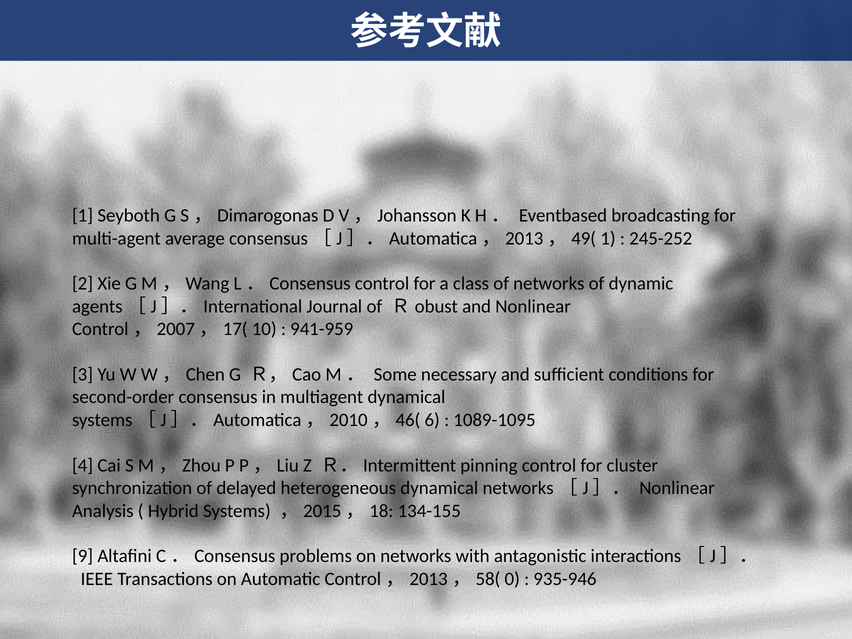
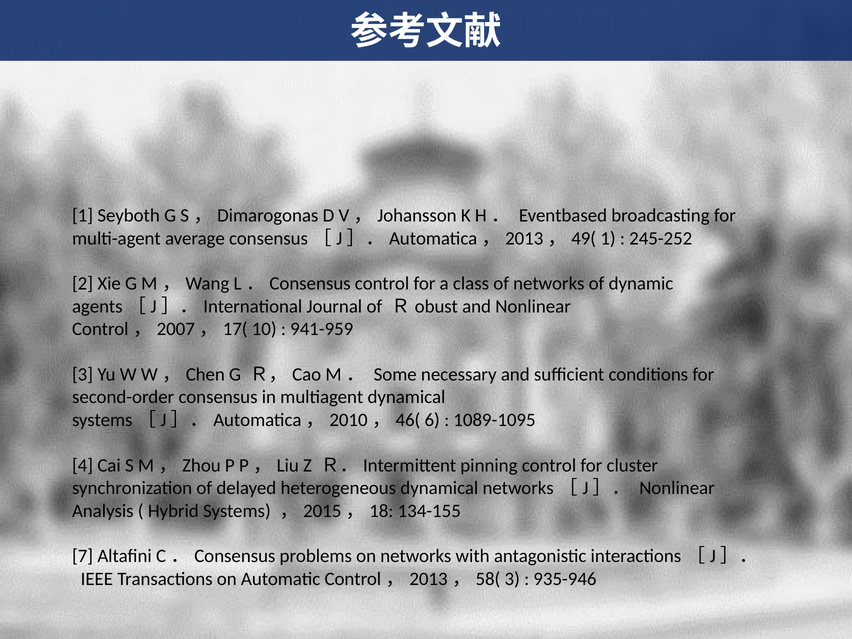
9: 9 -> 7
0 at (512, 579): 0 -> 3
